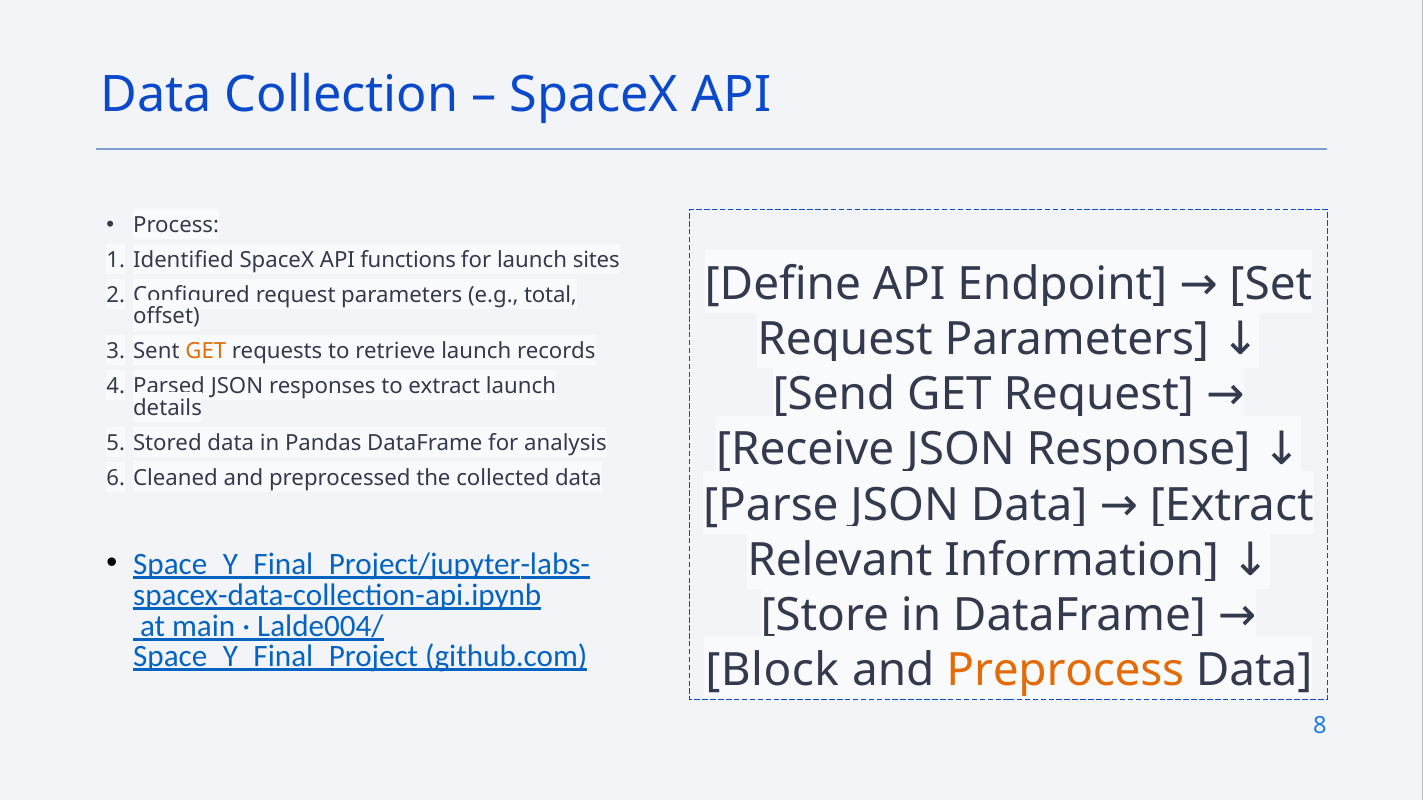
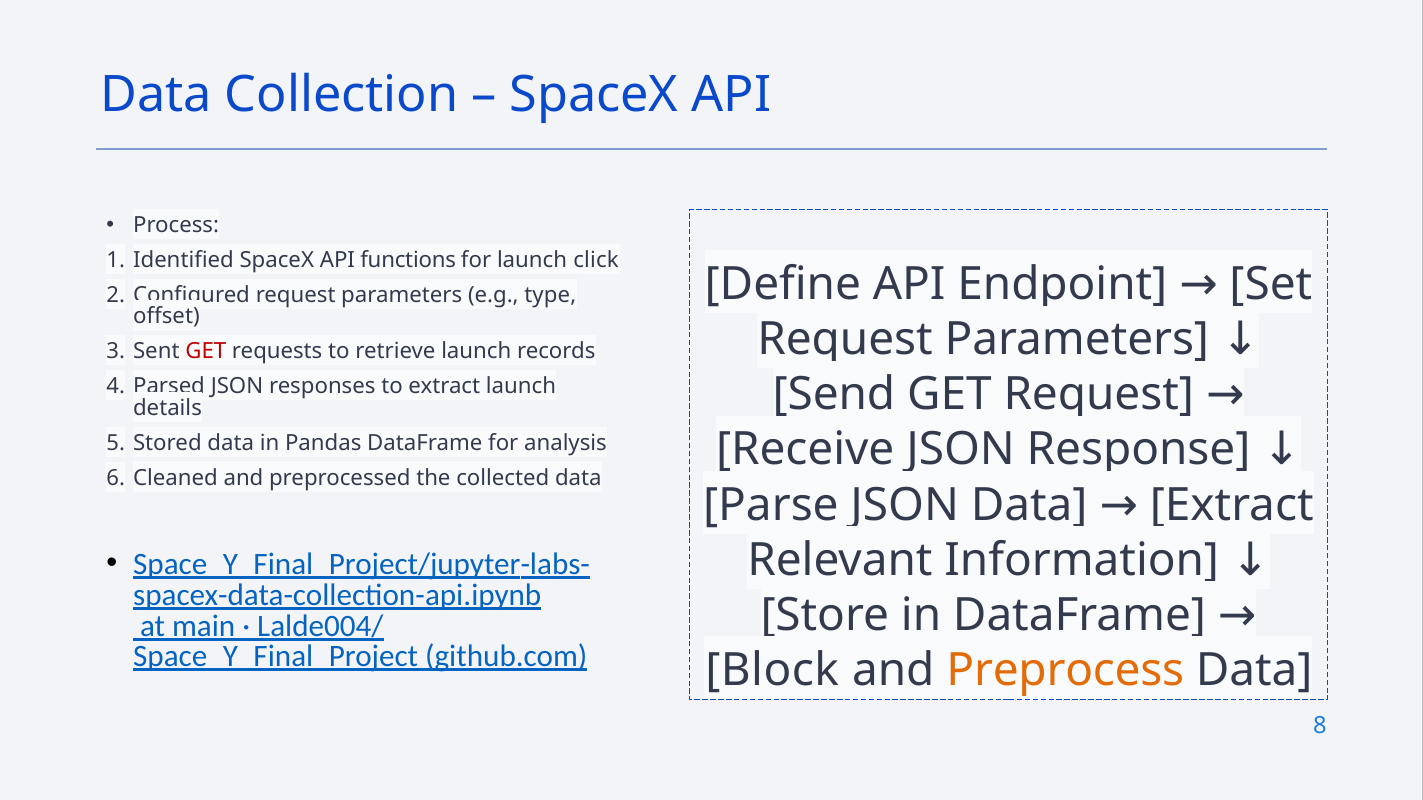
sites: sites -> click
total: total -> type
GET at (206, 352) colour: orange -> red
